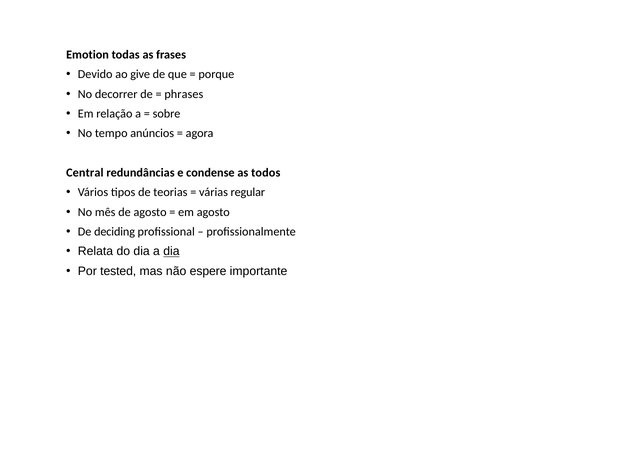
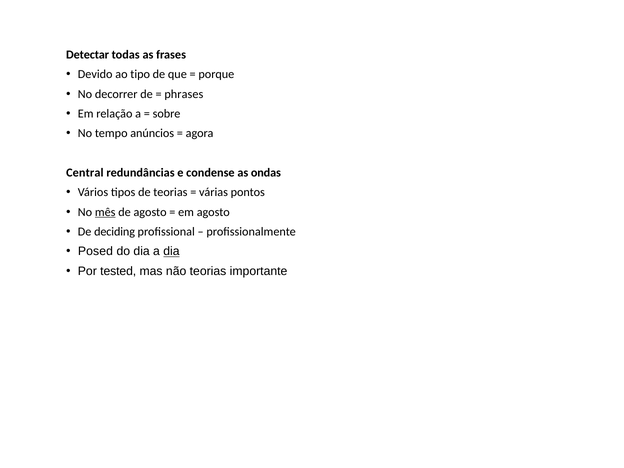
Emotion: Emotion -> Detectar
give: give -> tipo
todos: todos -> ondas
regular: regular -> pontos
mês underline: none -> present
Relata: Relata -> Posed
não espere: espere -> teorias
